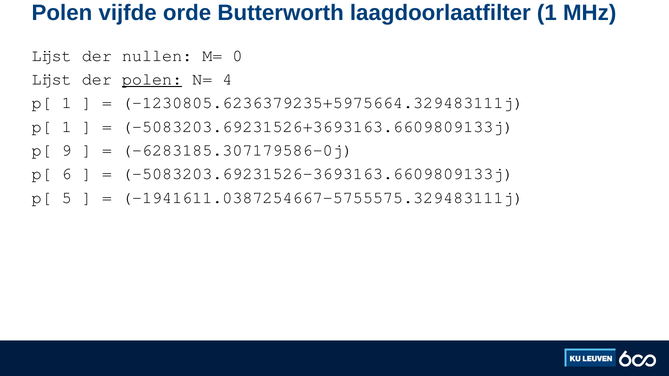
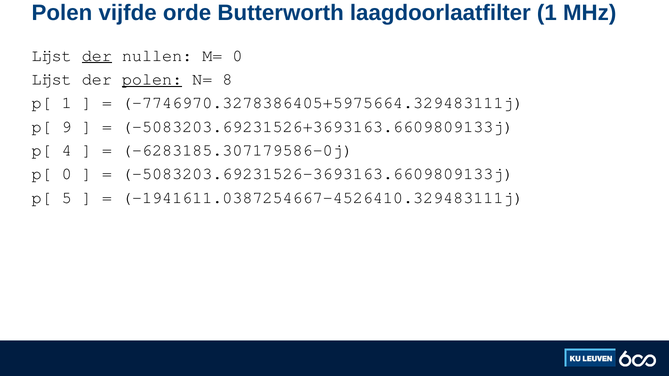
der at (97, 56) underline: none -> present
4: 4 -> 8
-1230805.6236379235+5975664.329483111j: -1230805.6236379235+5975664.329483111j -> -7746970.3278386405+5975664.329483111j
1 at (67, 127): 1 -> 9
9: 9 -> 4
p[ 6: 6 -> 0
-1941611.0387254667-5755575.329483111j: -1941611.0387254667-5755575.329483111j -> -1941611.0387254667-4526410.329483111j
